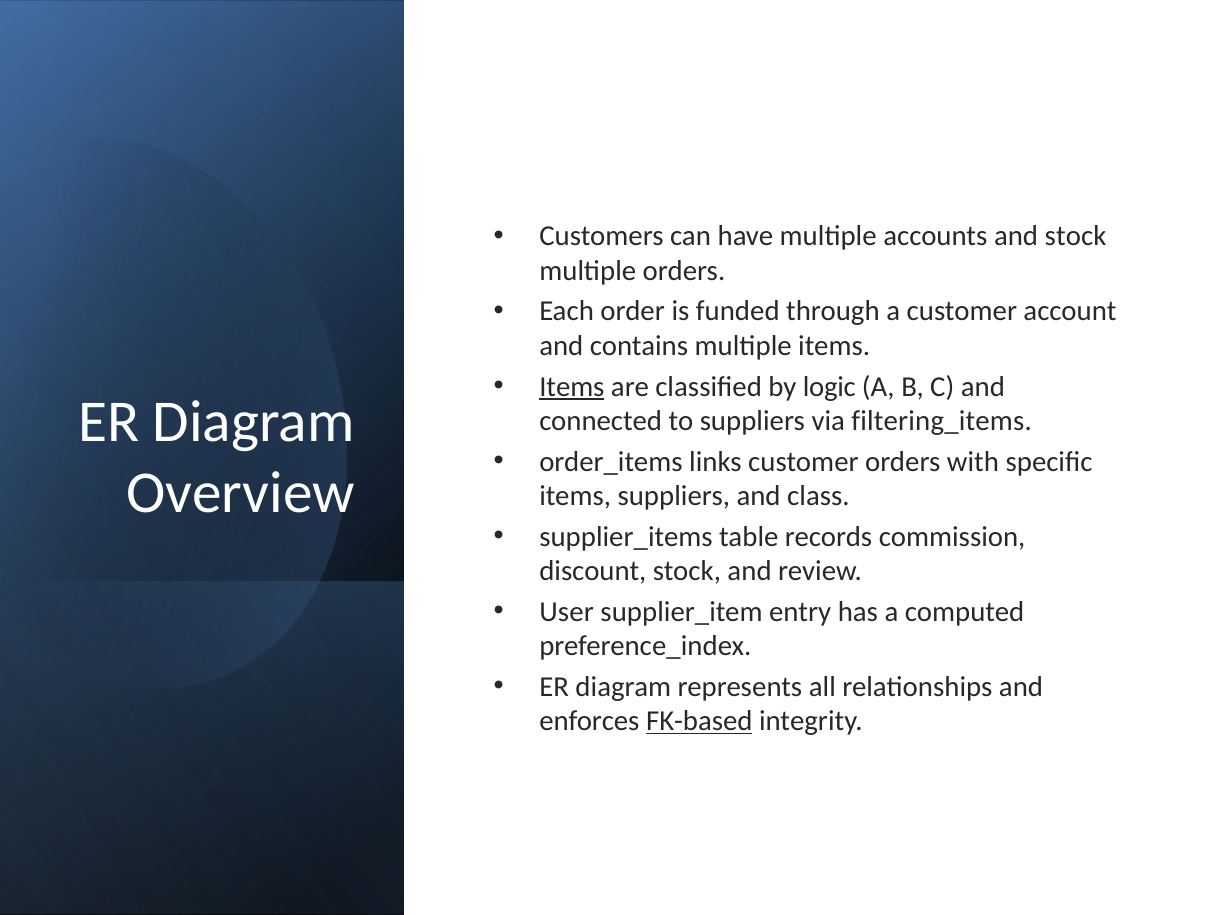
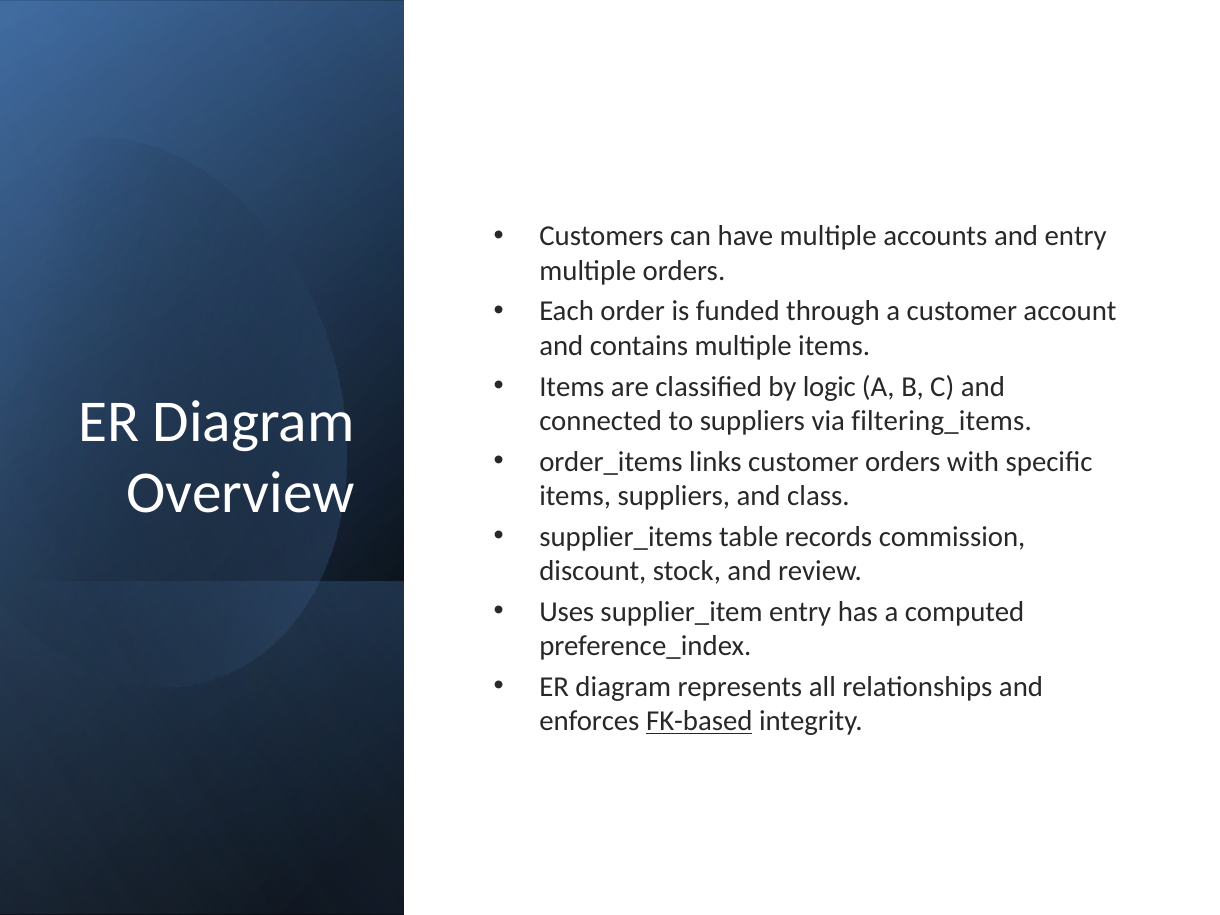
and stock: stock -> entry
Items at (572, 387) underline: present -> none
User: User -> Uses
